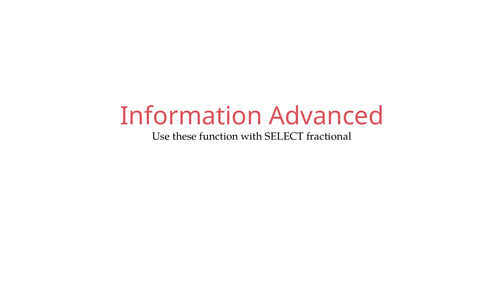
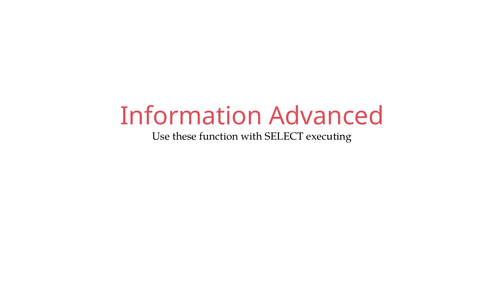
fractional: fractional -> executing
